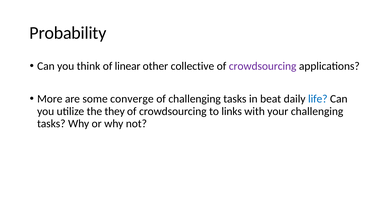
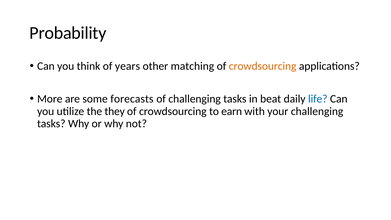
linear: linear -> years
collective: collective -> matching
crowdsourcing at (263, 66) colour: purple -> orange
converge: converge -> forecasts
links: links -> earn
